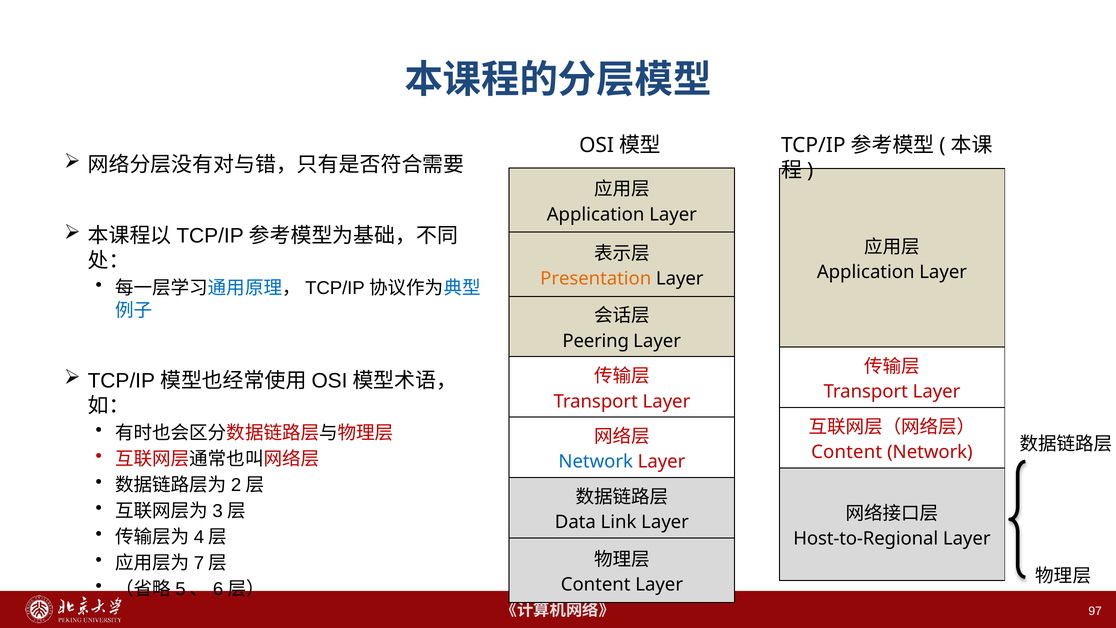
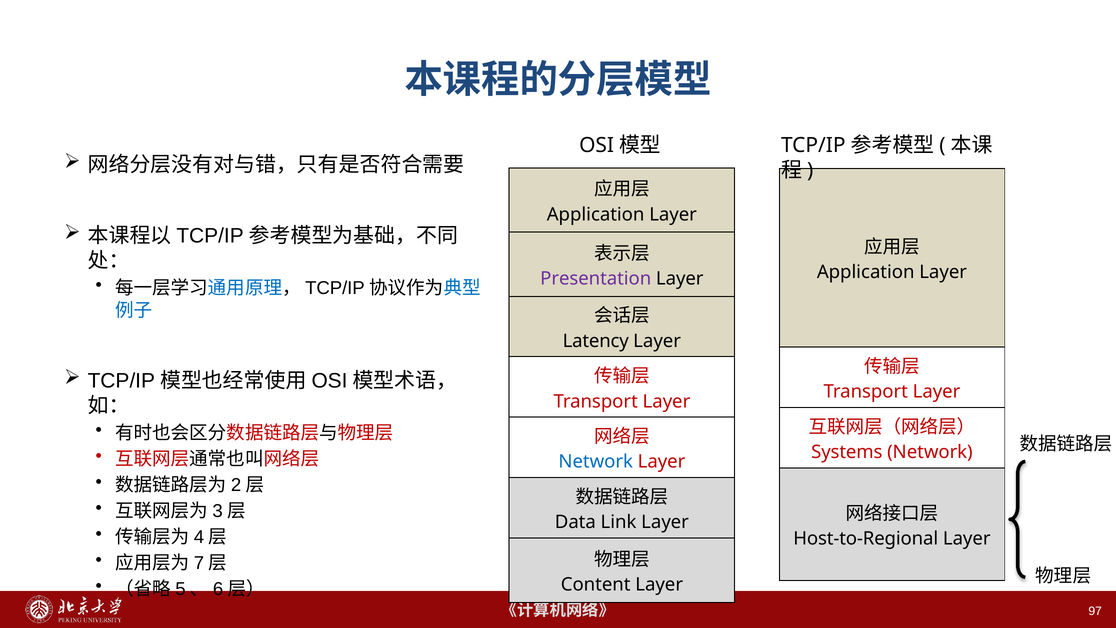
Presentation colour: orange -> purple
Peering: Peering -> Latency
Content at (847, 452): Content -> Systems
